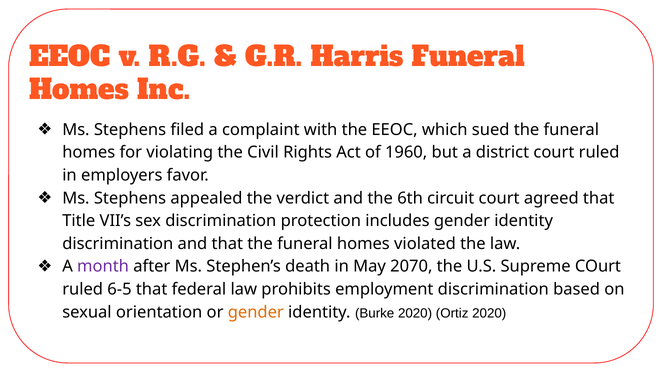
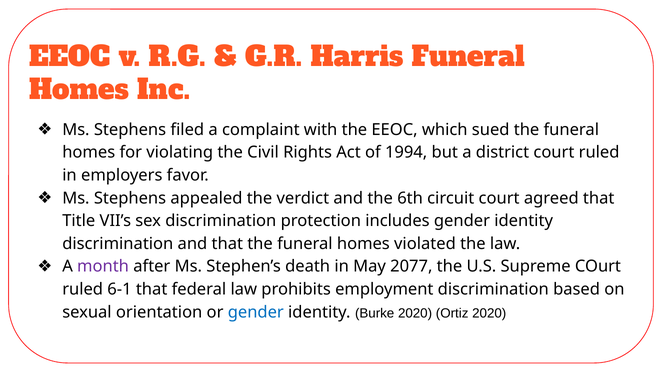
1960: 1960 -> 1994
2070: 2070 -> 2077
6-5: 6-5 -> 6-1
gender at (256, 312) colour: orange -> blue
